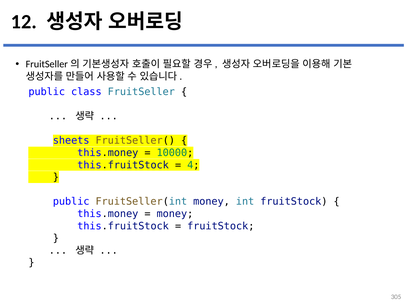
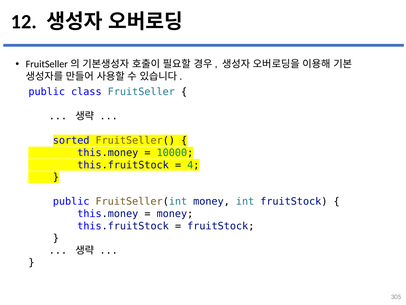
sheets: sheets -> sorted
